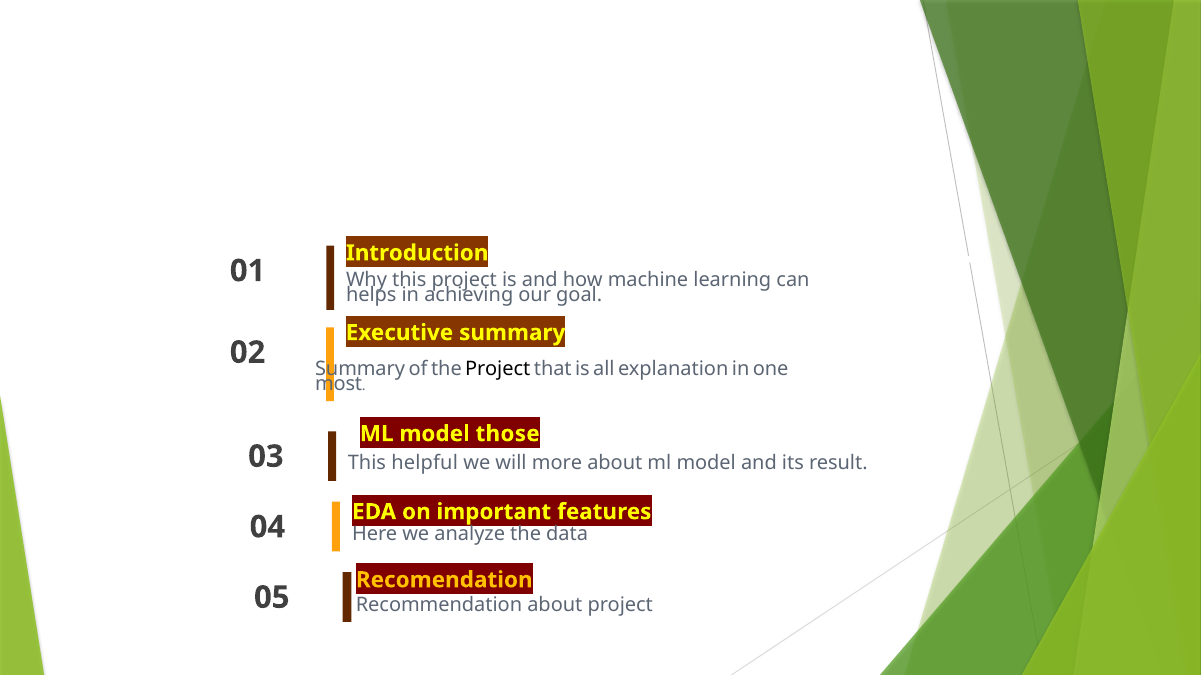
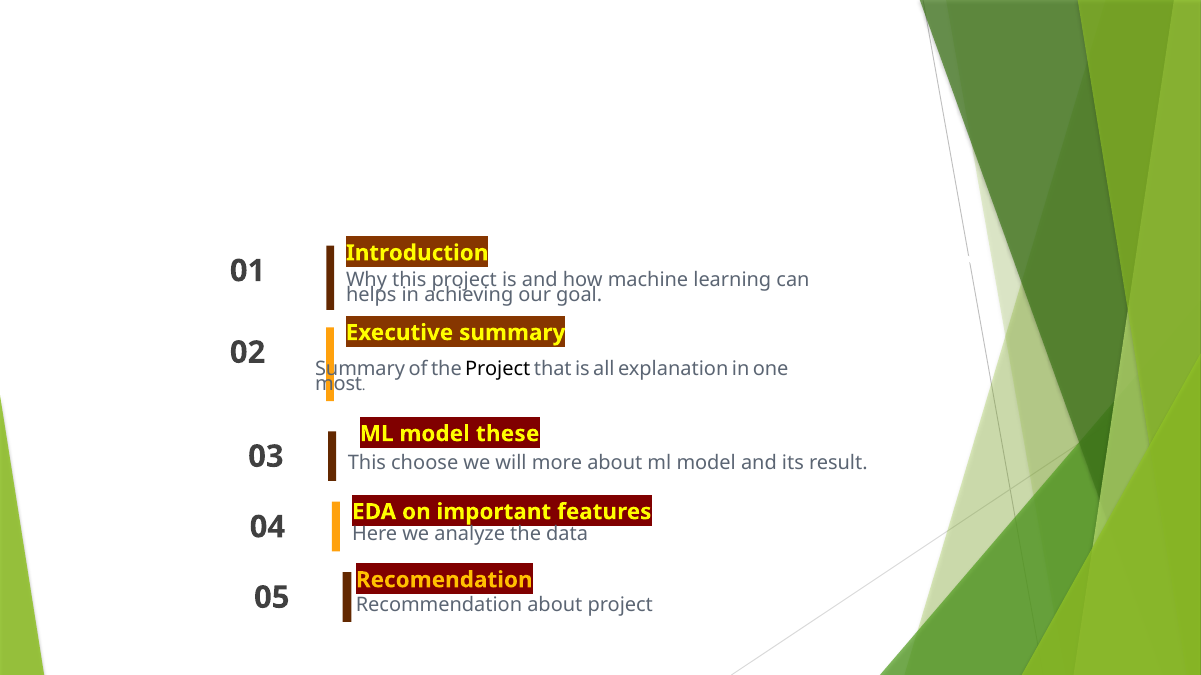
those: those -> these
helpful: helpful -> choose
